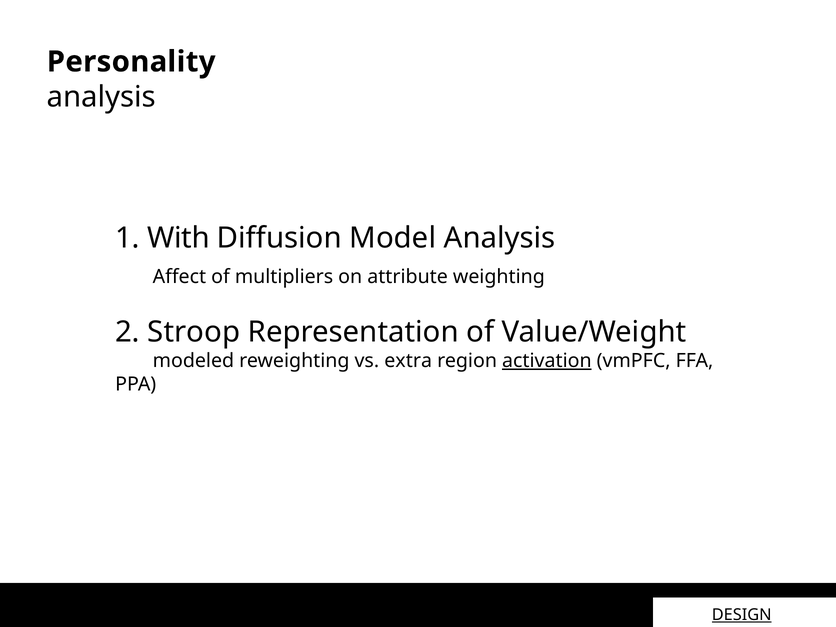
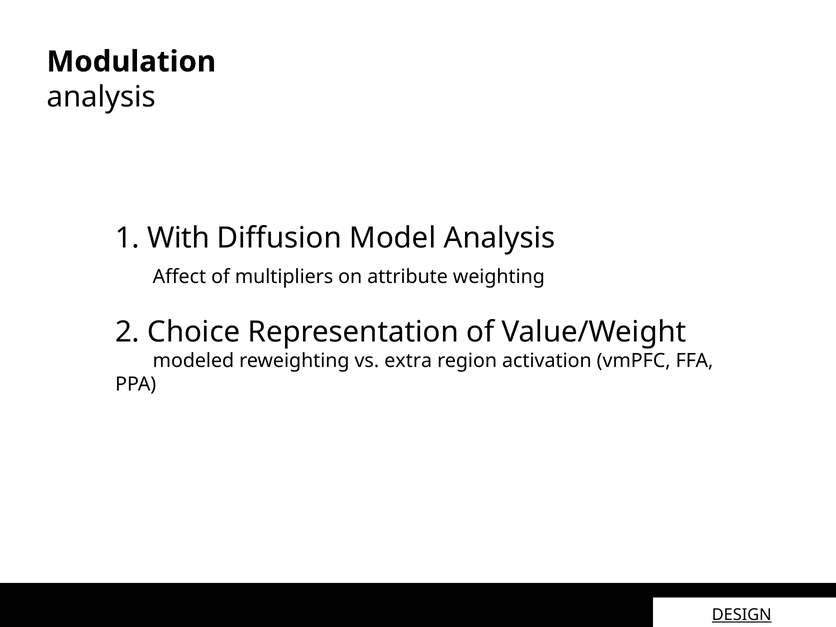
Personality: Personality -> Modulation
Stroop: Stroop -> Choice
activation underline: present -> none
